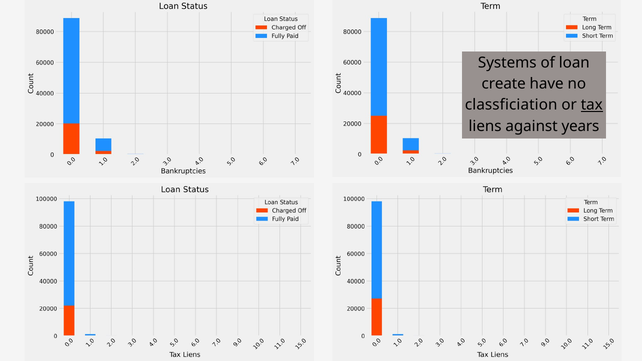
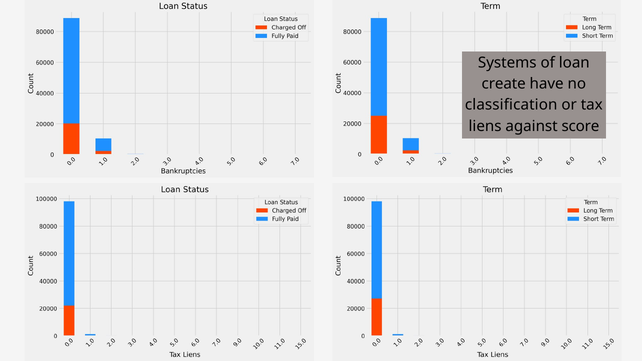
classficiation: classficiation -> classification
tax underline: present -> none
years: years -> score
